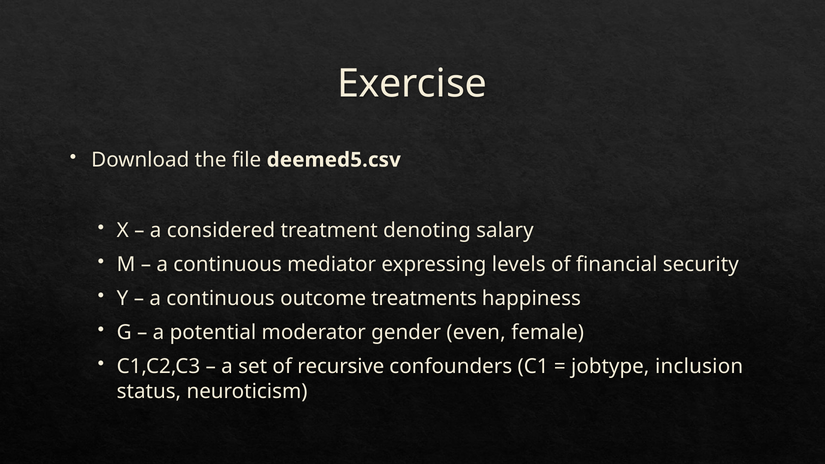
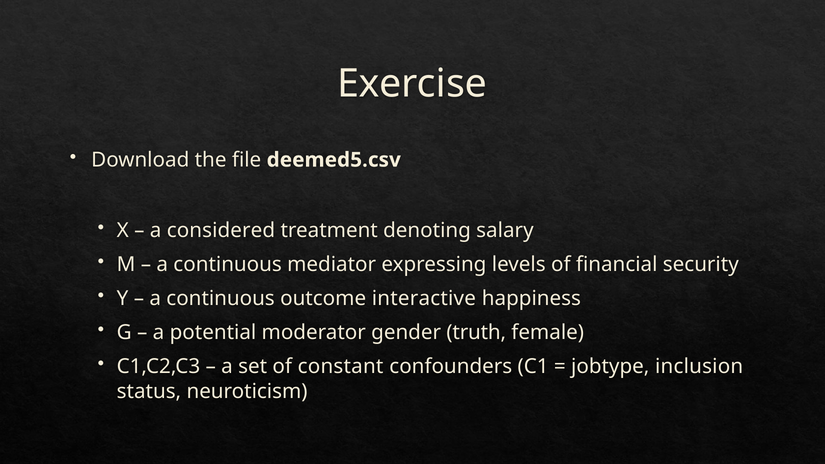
treatments: treatments -> interactive
even: even -> truth
recursive: recursive -> constant
